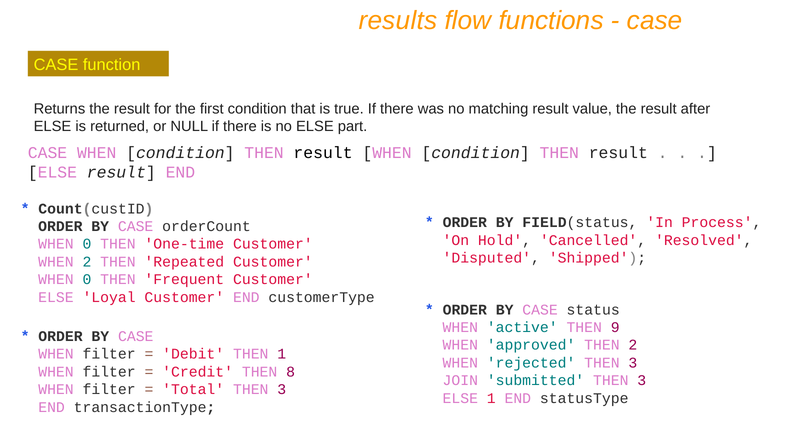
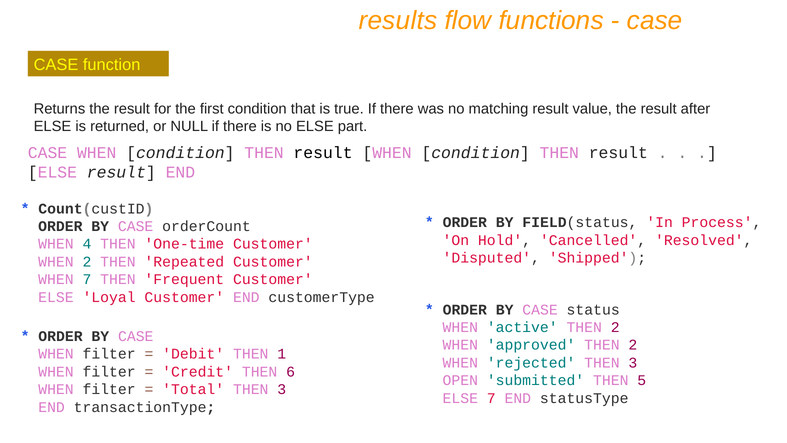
0 at (87, 244): 0 -> 4
0 at (87, 279): 0 -> 7
active THEN 9: 9 -> 2
8: 8 -> 6
JOIN: JOIN -> OPEN
submitted THEN 3: 3 -> 5
ELSE 1: 1 -> 7
